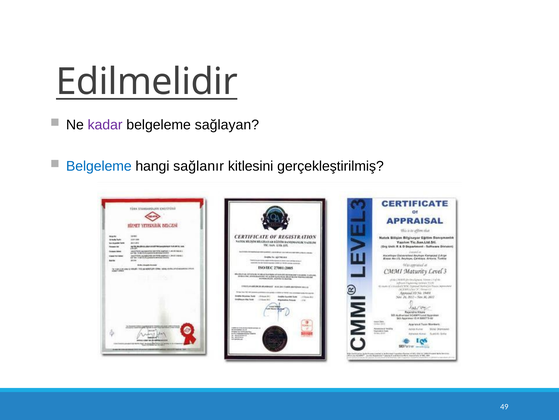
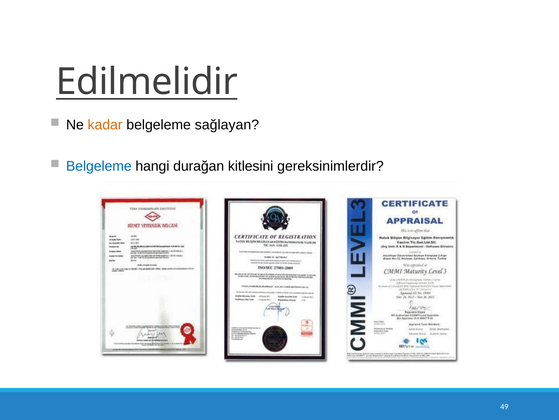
kadar colour: purple -> orange
sağlanır: sağlanır -> durağan
gerçekleştirilmiş: gerçekleştirilmiş -> gereksinimlerdir
